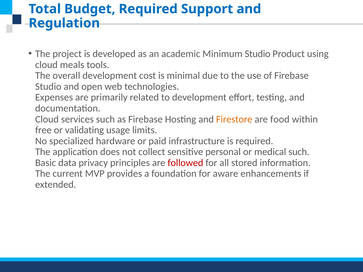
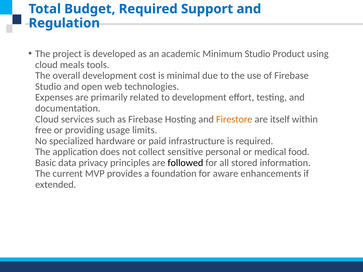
food: food -> itself
validating: validating -> providing
medical such: such -> food
followed colour: red -> black
